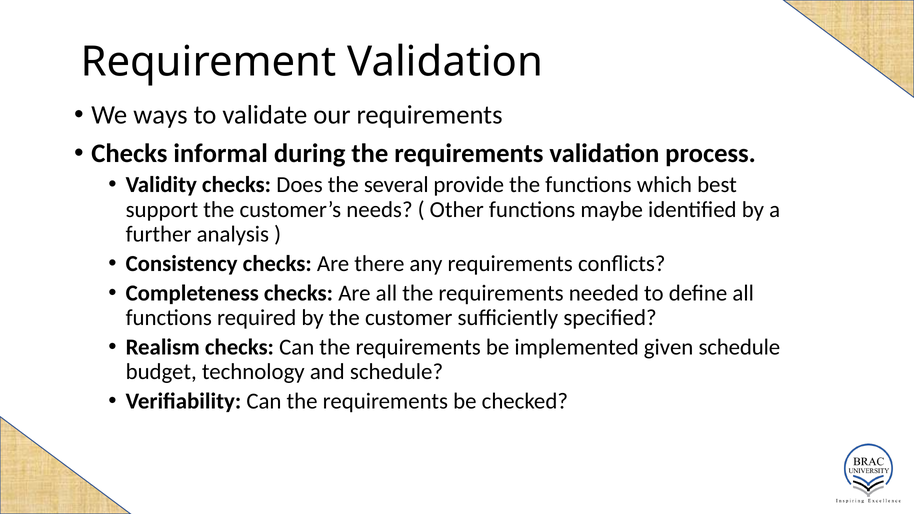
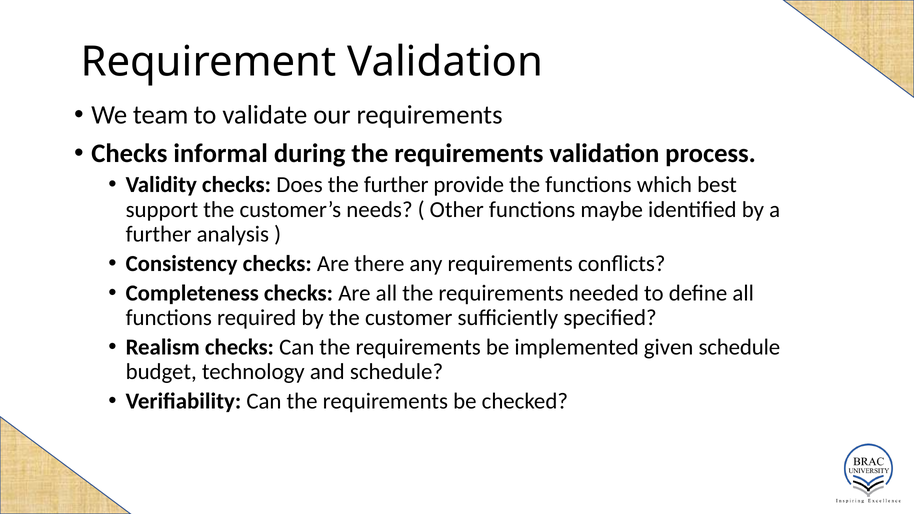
ways: ways -> team
the several: several -> further
